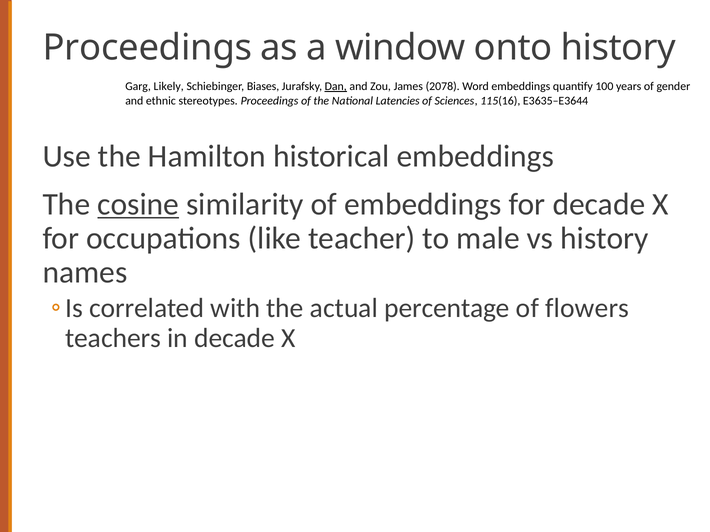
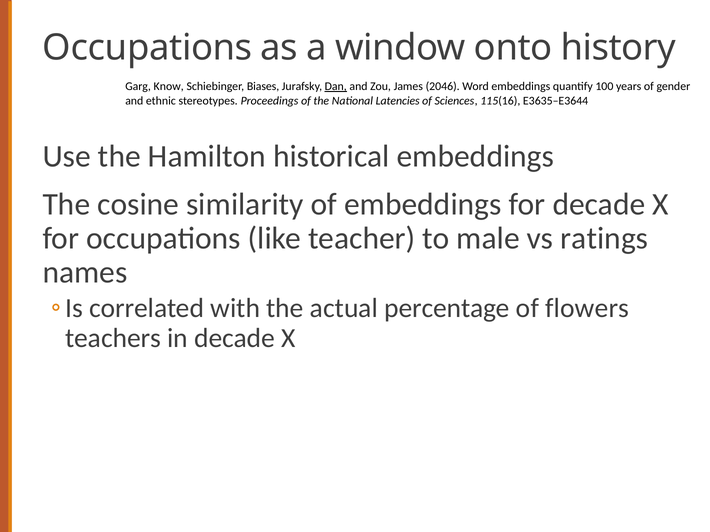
Proceedings at (147, 48): Proceedings -> Occupations
Likely: Likely -> Know
2078: 2078 -> 2046
cosine underline: present -> none
vs history: history -> ratings
